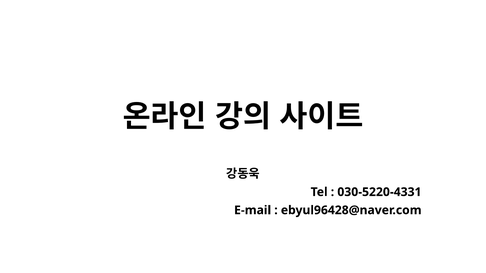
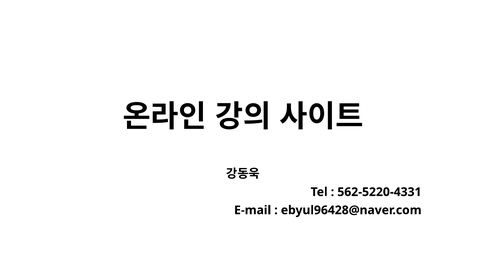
030-5220-4331: 030-5220-4331 -> 562-5220-4331
